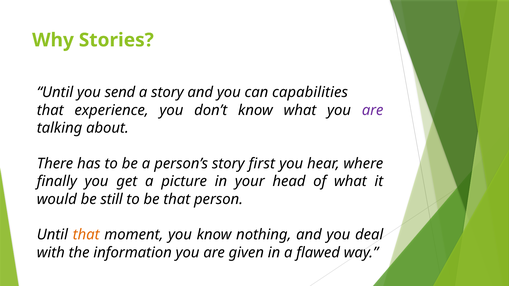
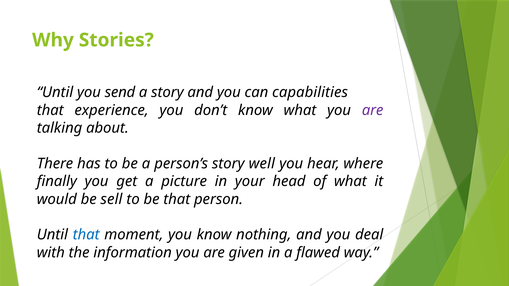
first: first -> well
still: still -> sell
that at (86, 235) colour: orange -> blue
